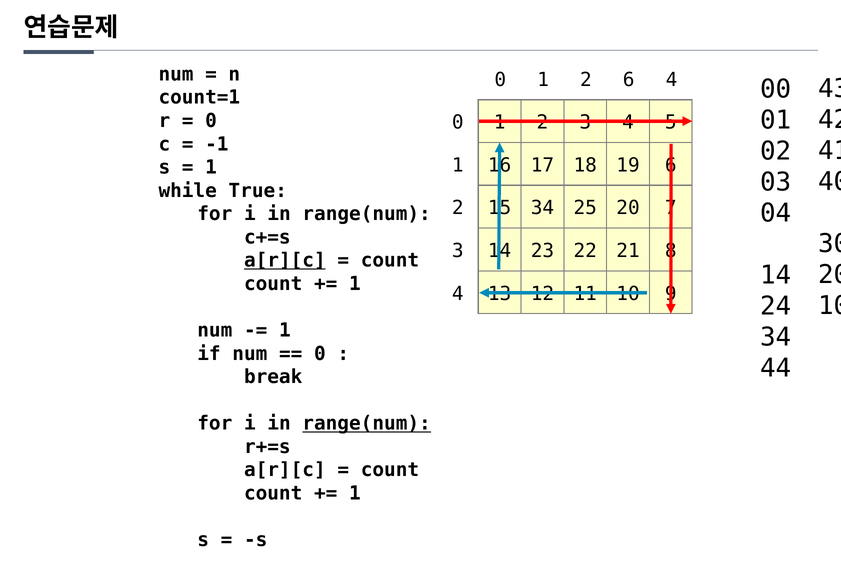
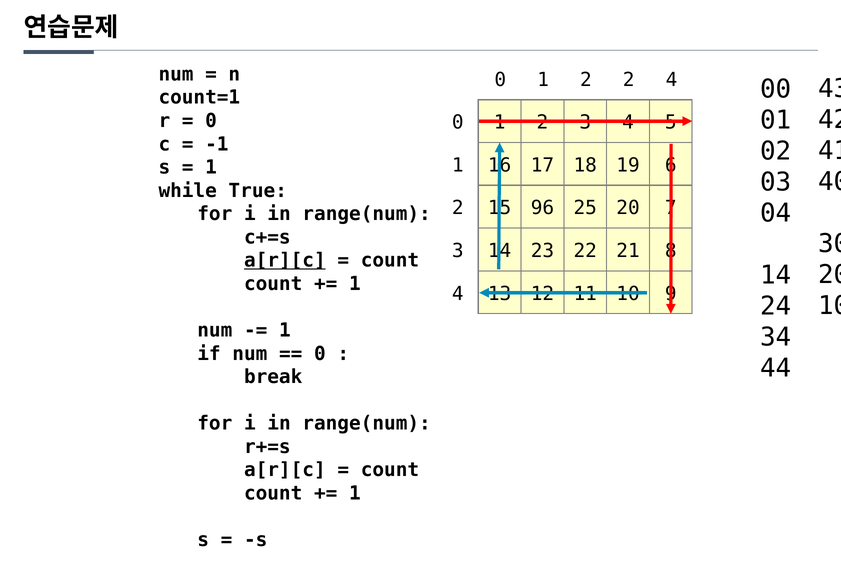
2 6: 6 -> 2
34 at (542, 208): 34 -> 96
range(num at (367, 424) underline: present -> none
